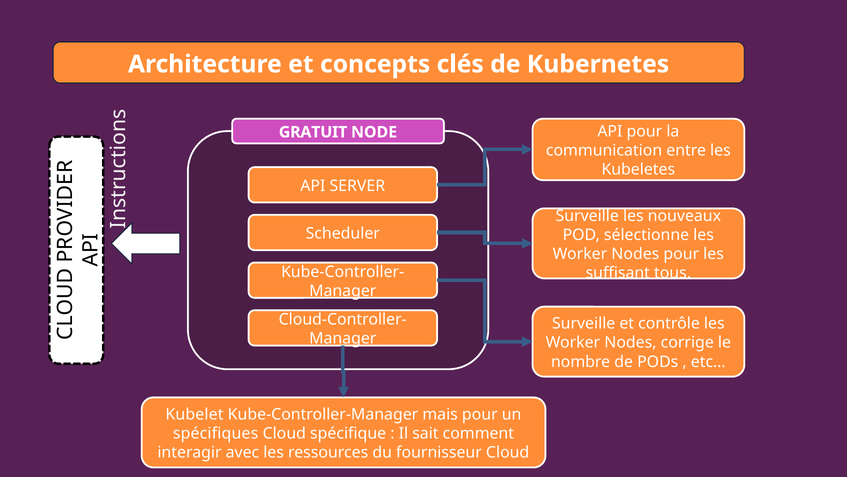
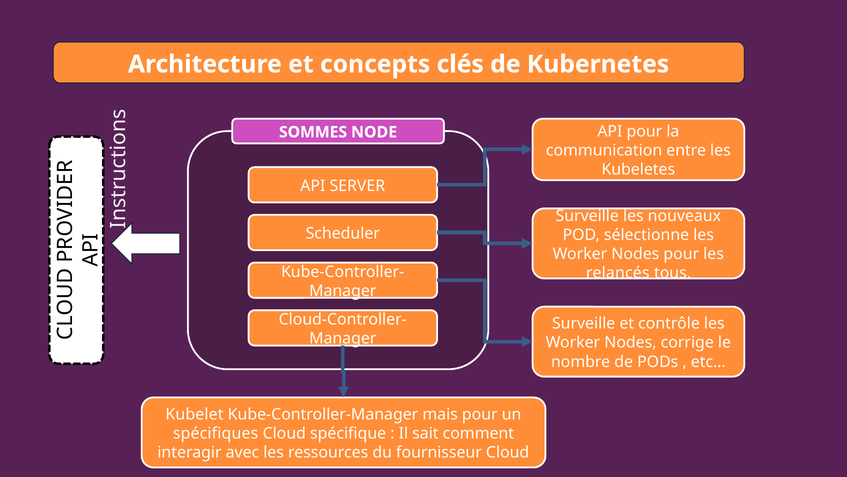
GRATUIT: GRATUIT -> SOMMES
suffisant: suffisant -> relancés
